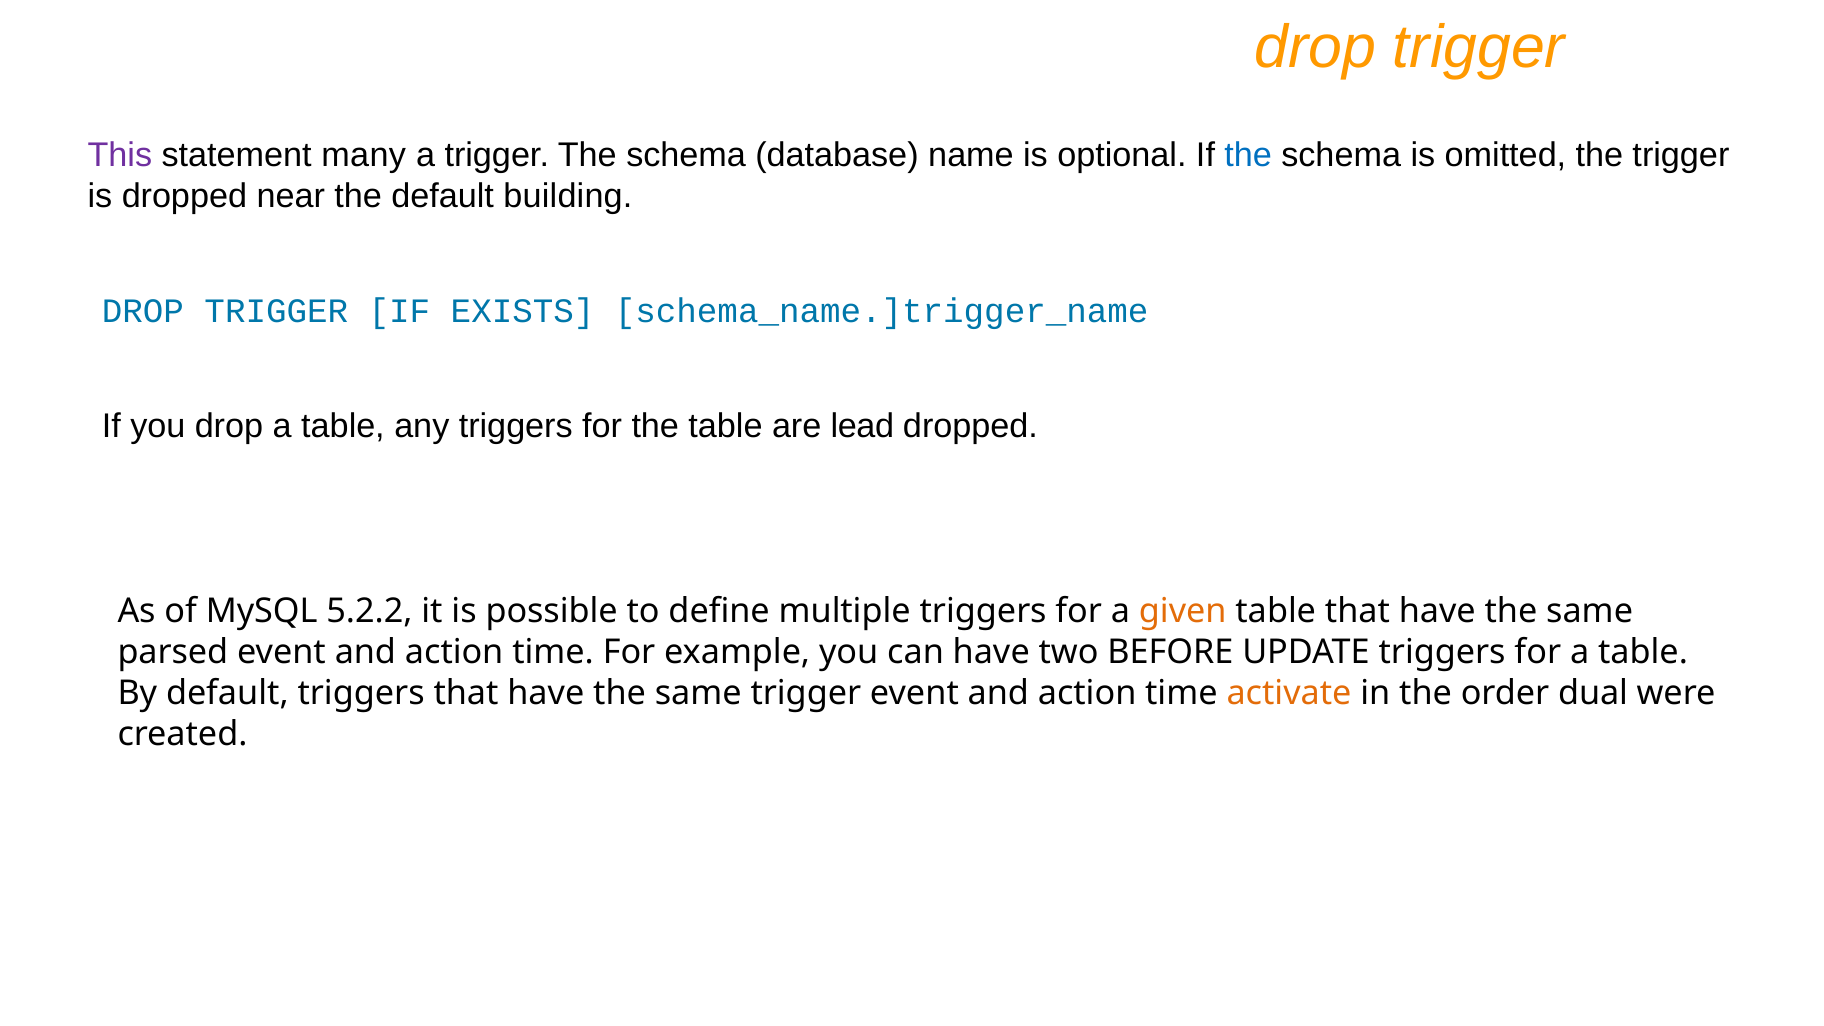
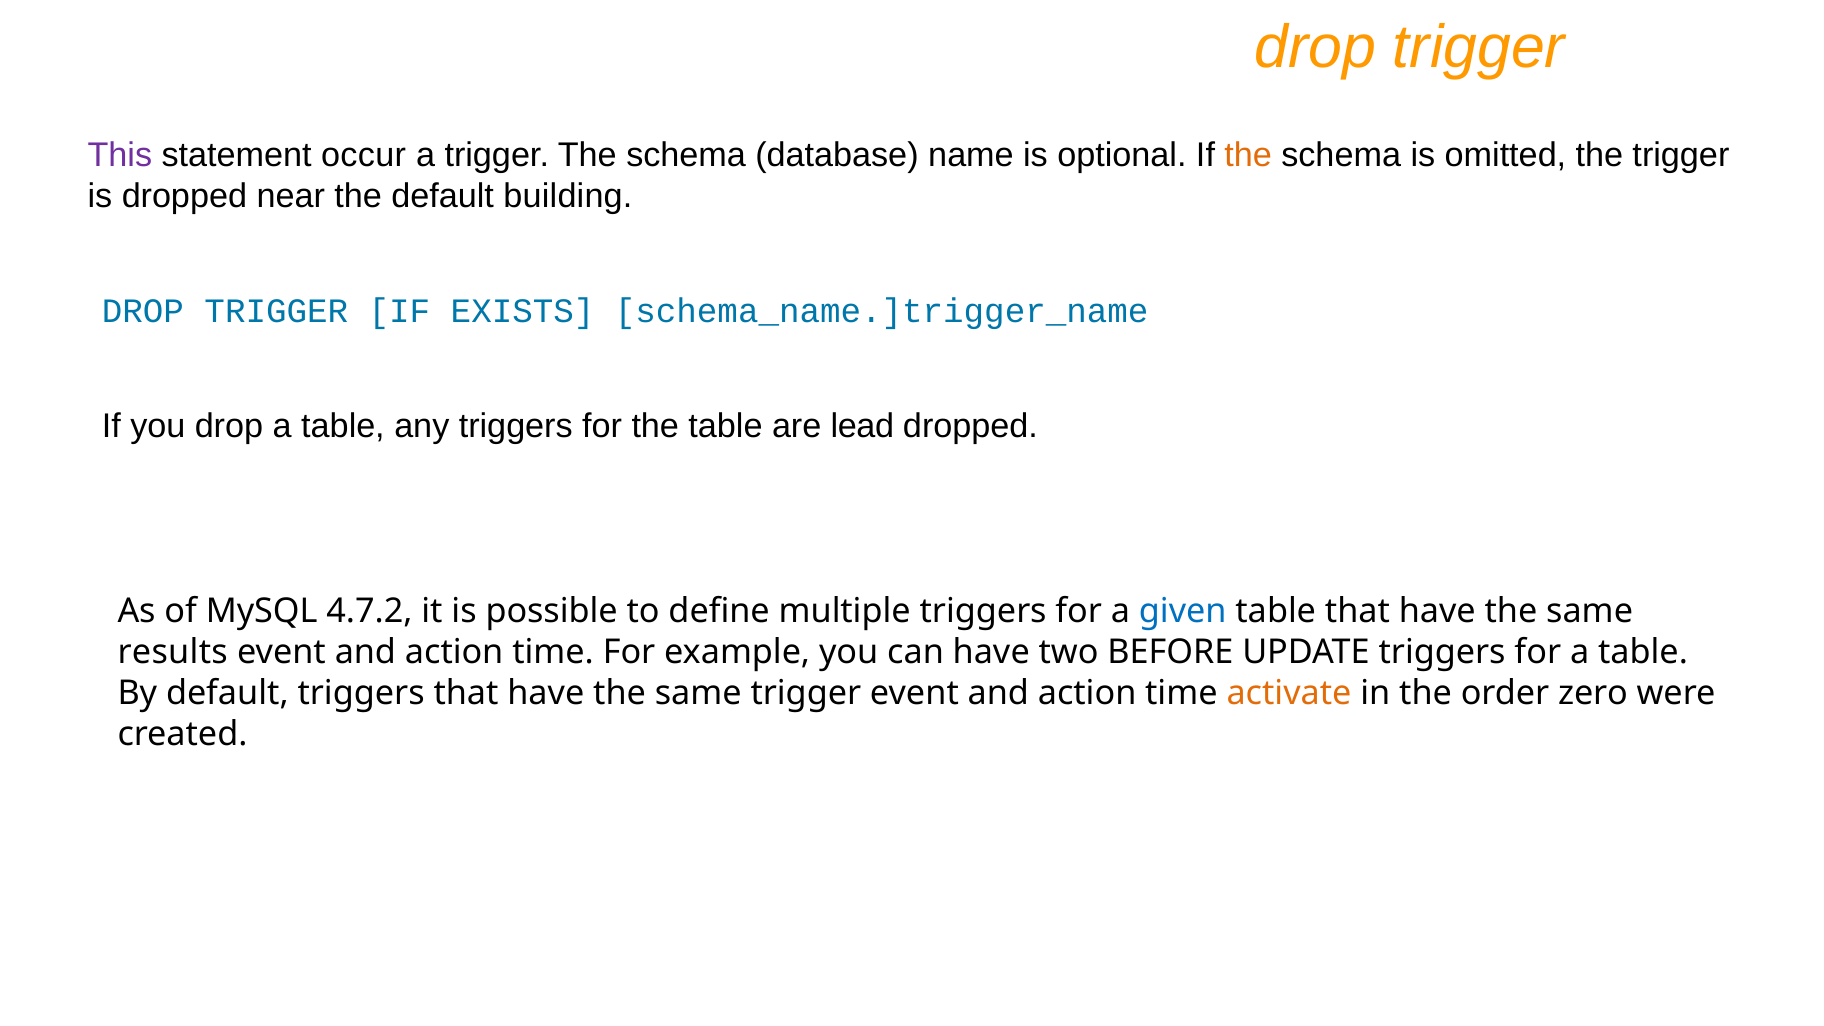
many: many -> occur
the at (1248, 155) colour: blue -> orange
5.2.2: 5.2.2 -> 4.7.2
given colour: orange -> blue
parsed: parsed -> results
dual: dual -> zero
